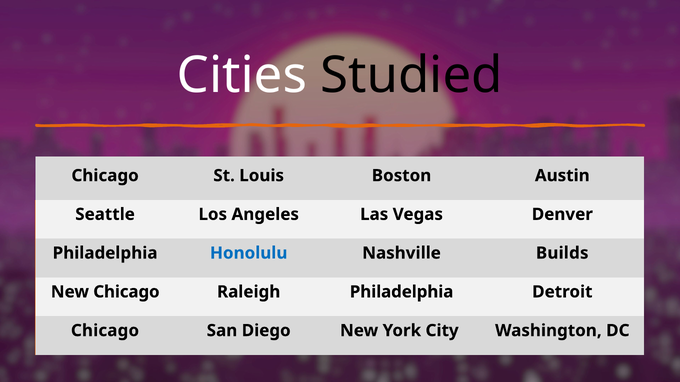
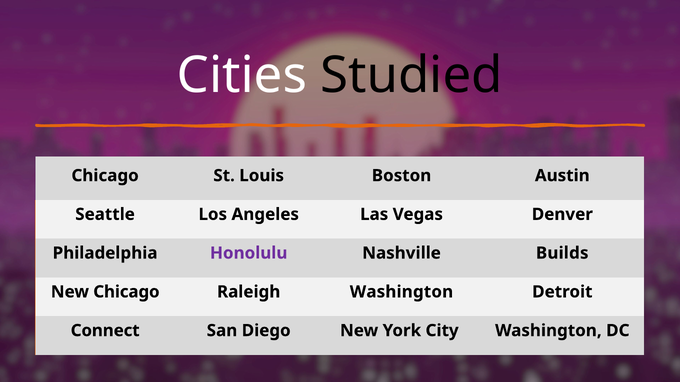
Honolulu colour: blue -> purple
Raleigh Philadelphia: Philadelphia -> Washington
Chicago at (105, 331): Chicago -> Connect
